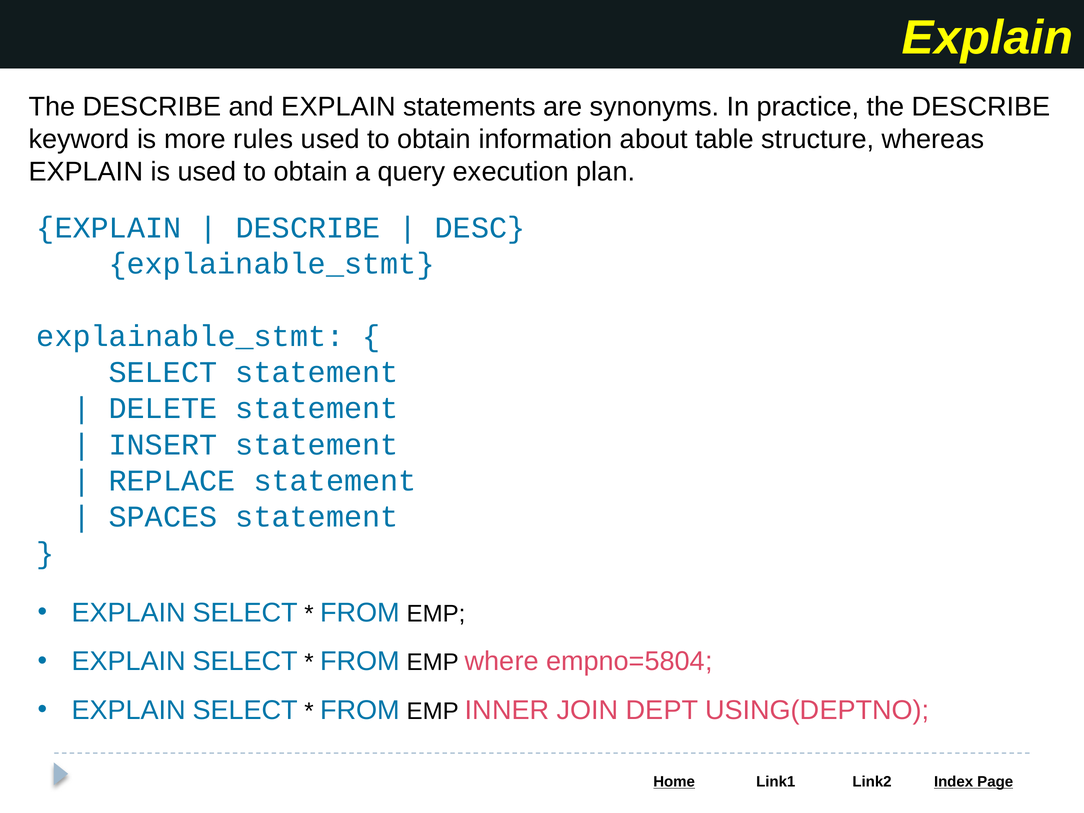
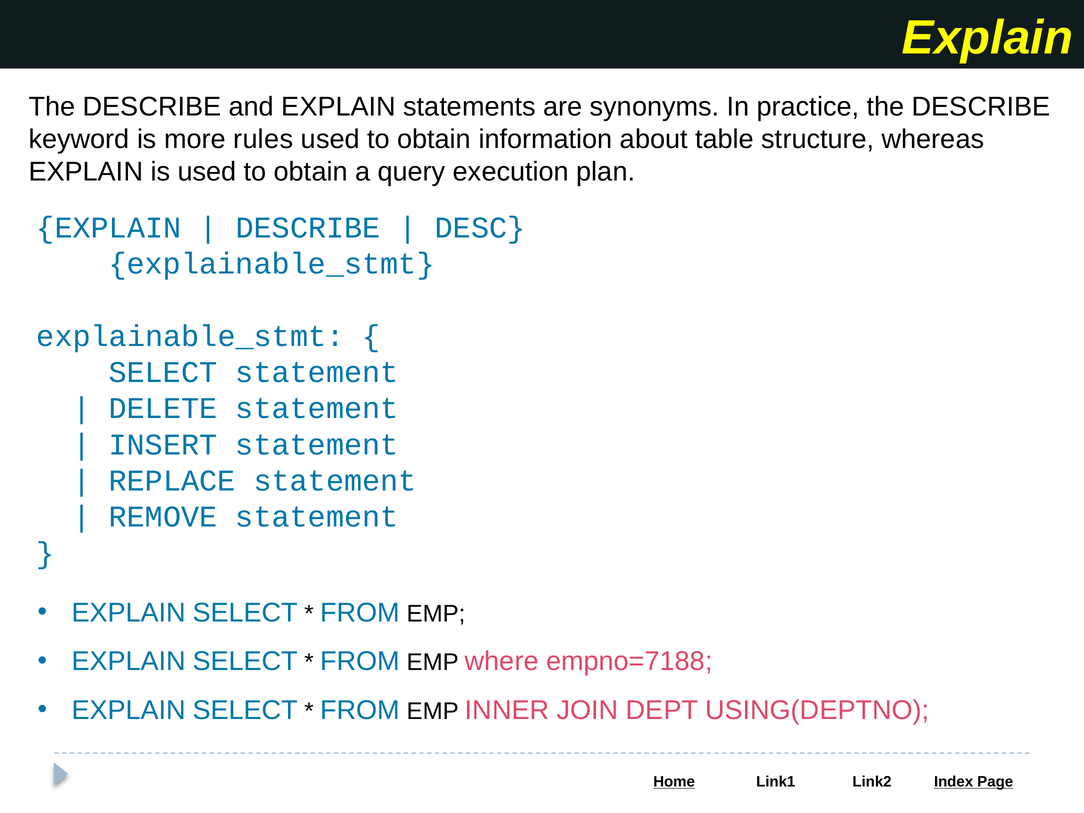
SPACES: SPACES -> REMOVE
empno=5804: empno=5804 -> empno=7188
